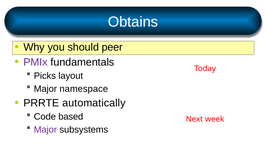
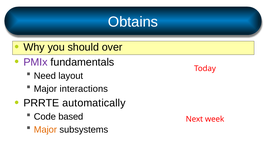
peer: peer -> over
Picks: Picks -> Need
namespace: namespace -> interactions
Major at (45, 129) colour: purple -> orange
